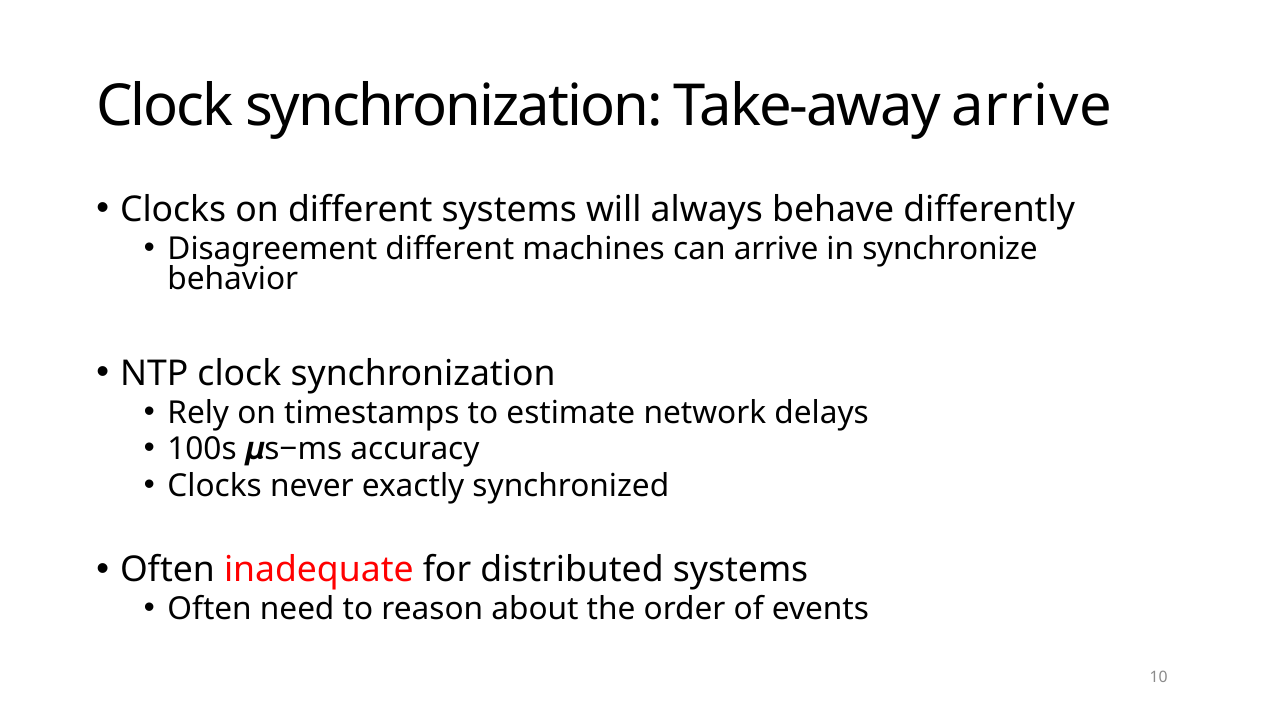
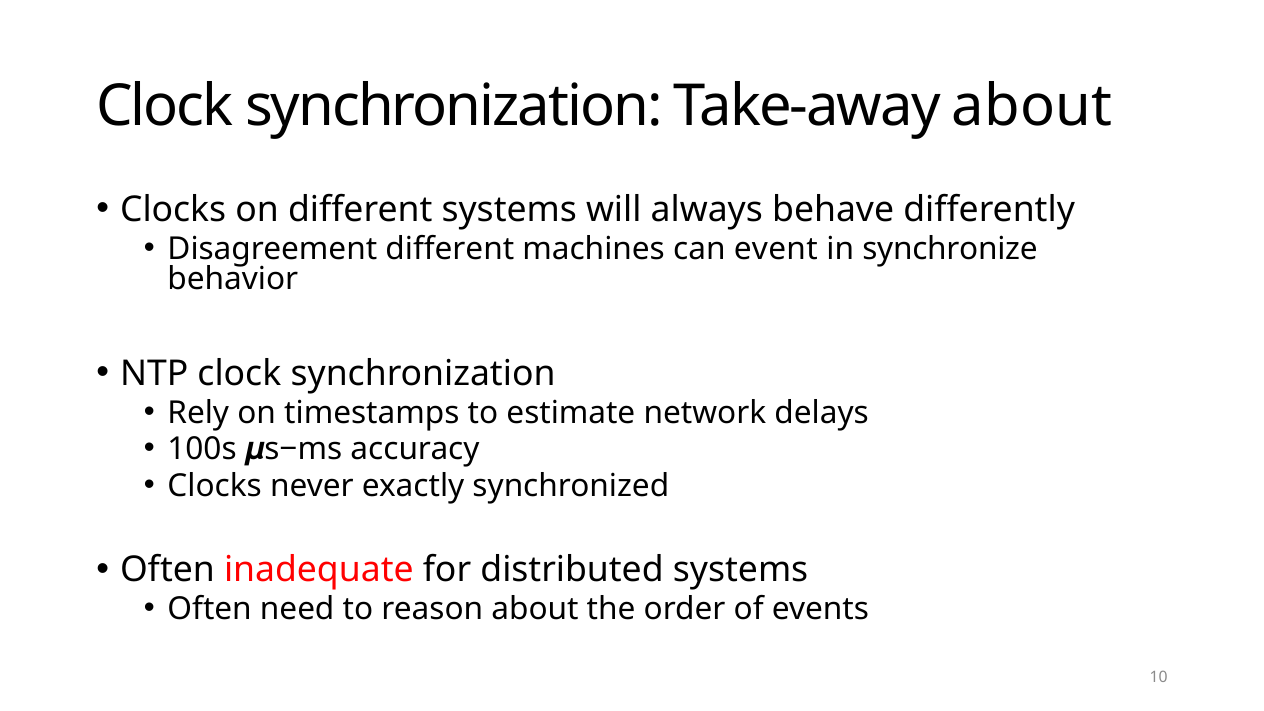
Take-away arrive: arrive -> about
can arrive: arrive -> event
